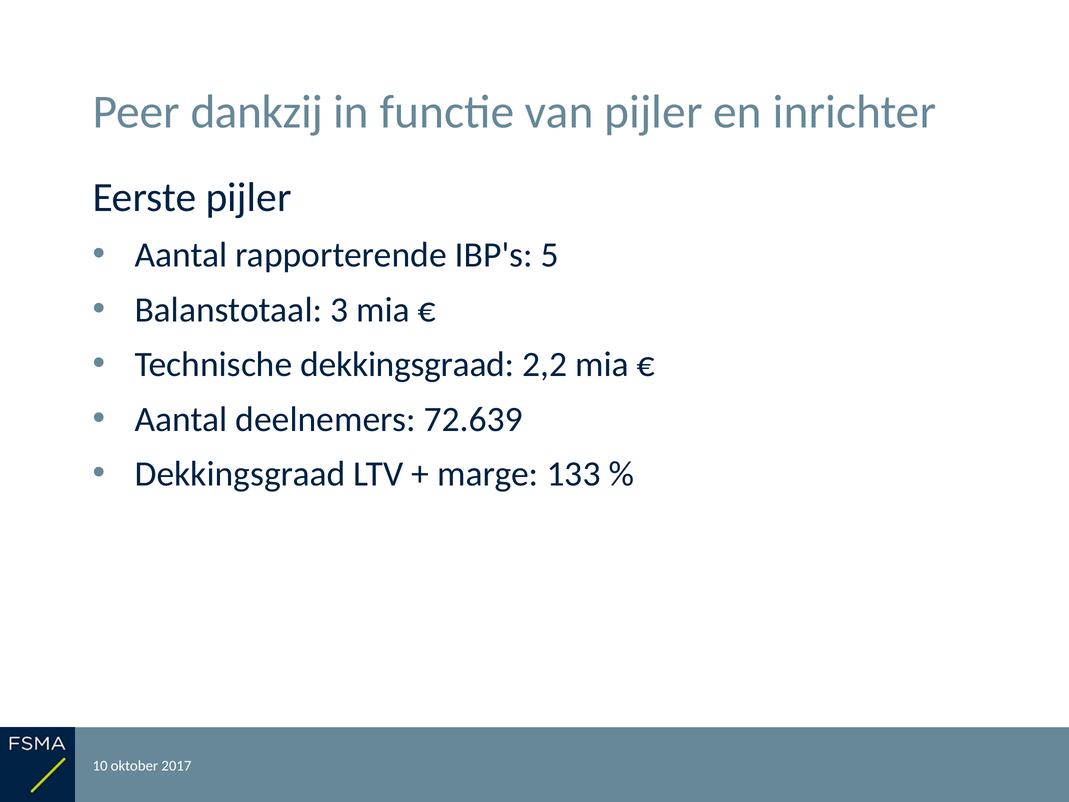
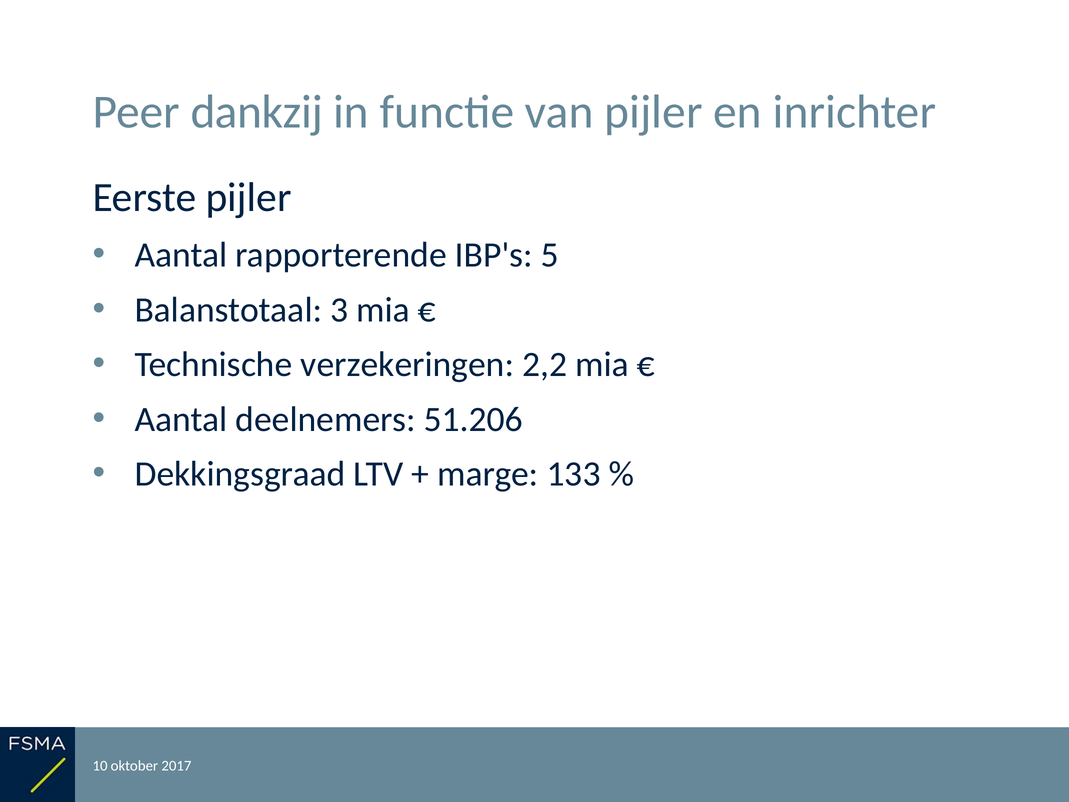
Technische dekkingsgraad: dekkingsgraad -> verzekeringen
72.639: 72.639 -> 51.206
